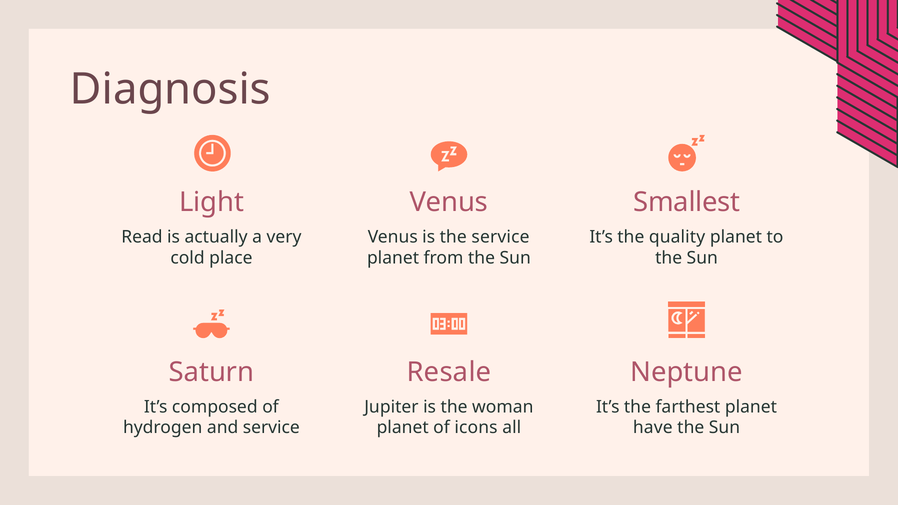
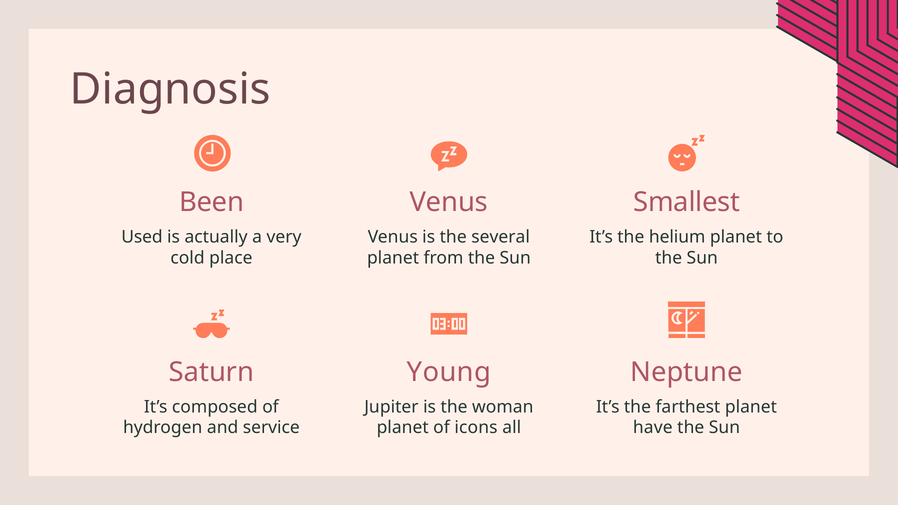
Light: Light -> Been
Read: Read -> Used
the service: service -> several
quality: quality -> helium
Resale: Resale -> Young
